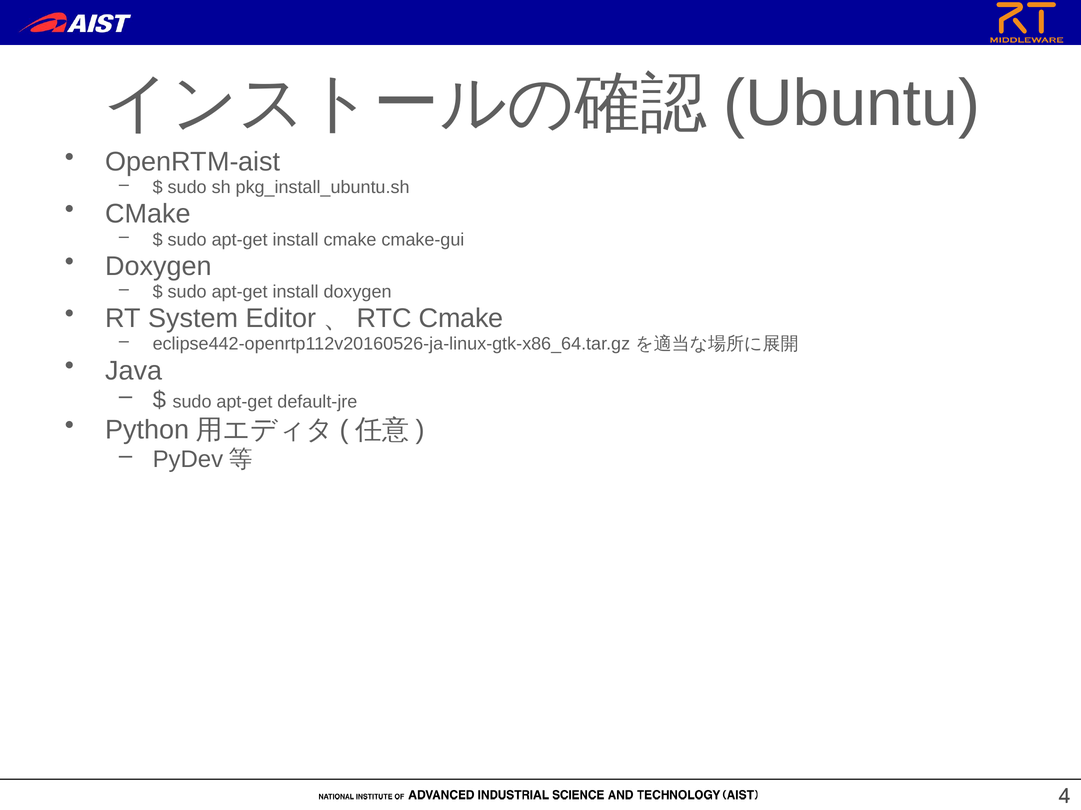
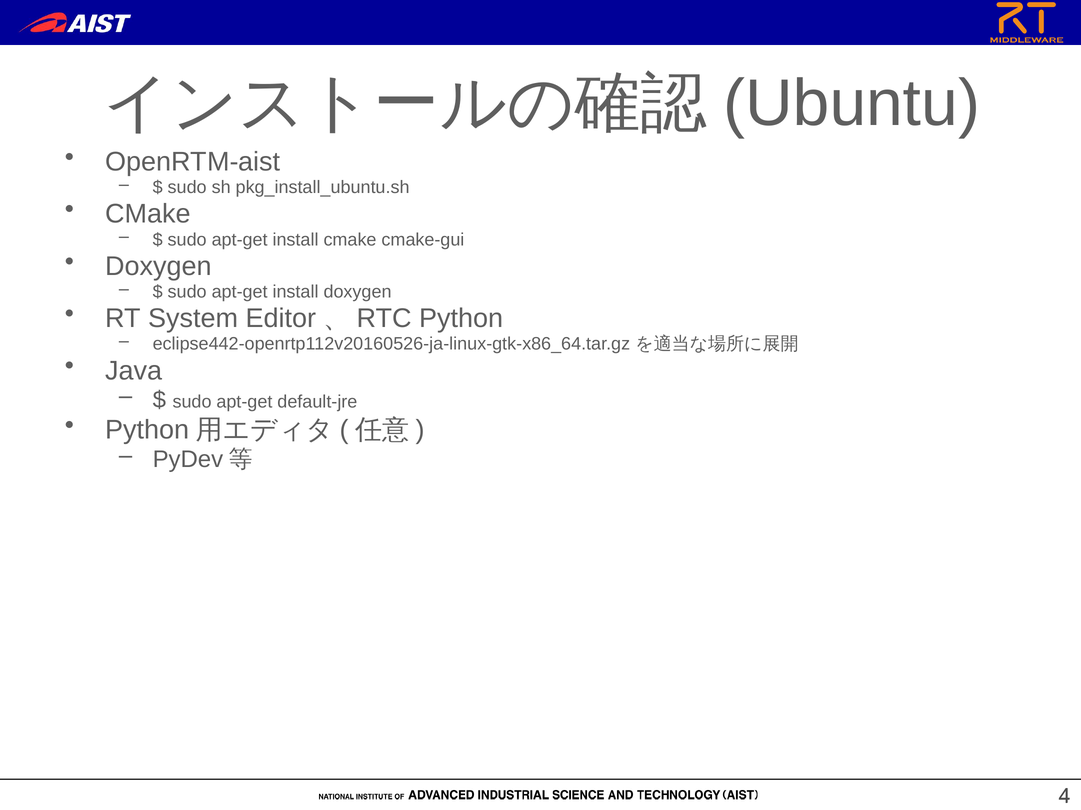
Editor、RTC Cmake: Cmake -> Python
